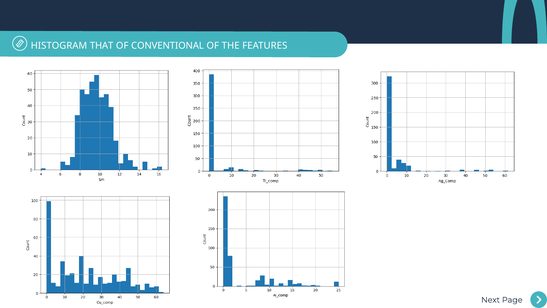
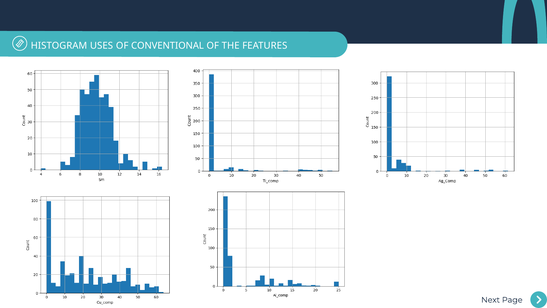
THAT: THAT -> USES
